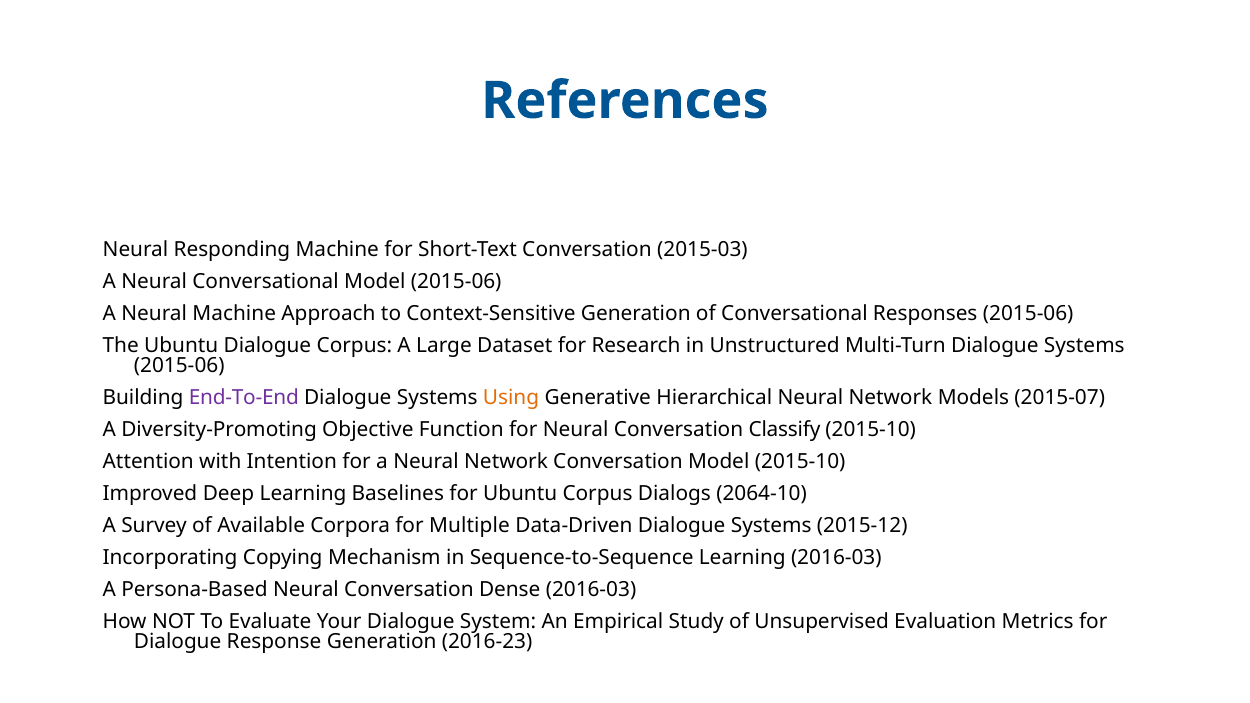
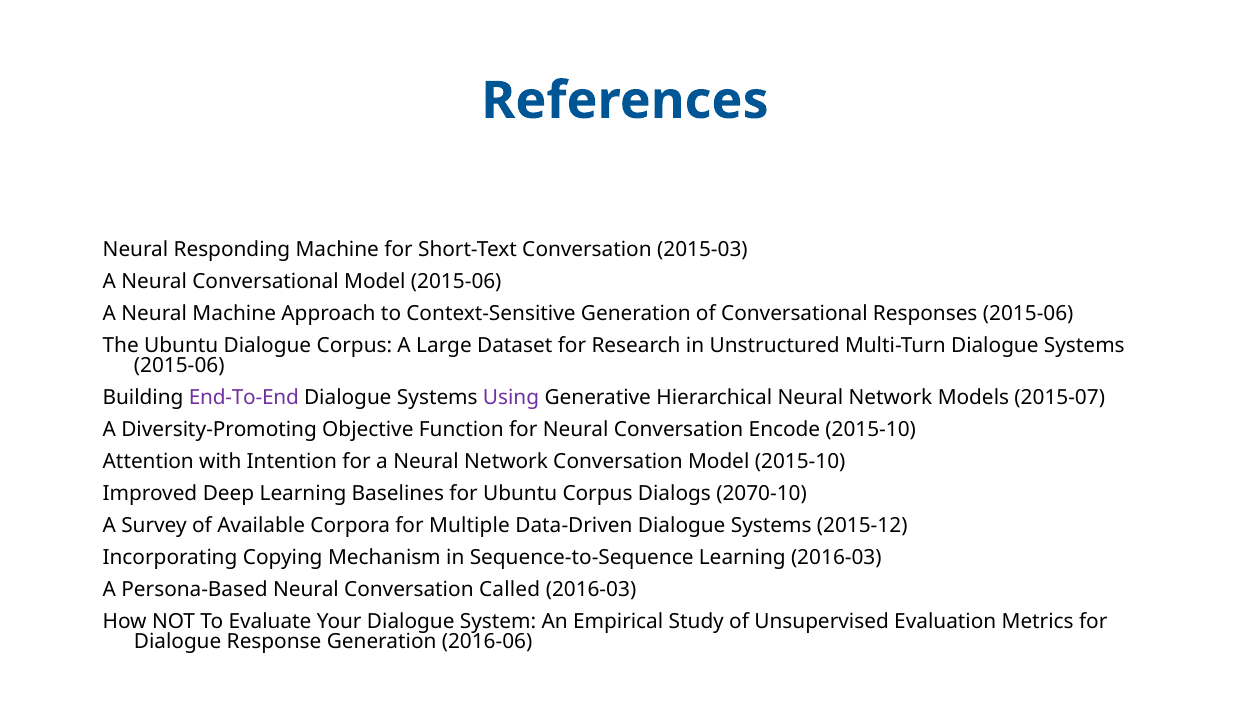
Using colour: orange -> purple
Classify: Classify -> Encode
2064-10: 2064-10 -> 2070-10
Dense: Dense -> Called
2016-23: 2016-23 -> 2016-06
